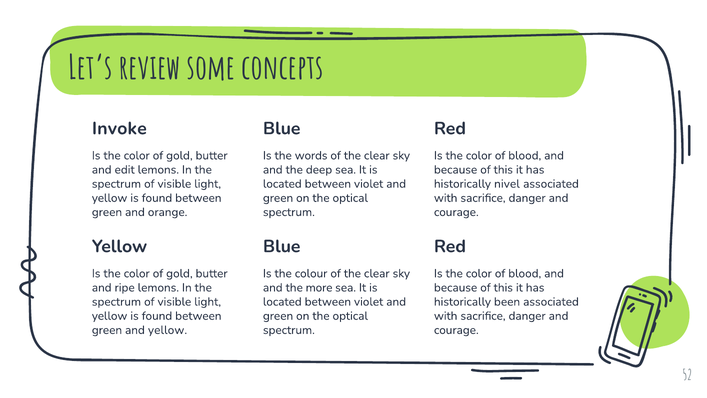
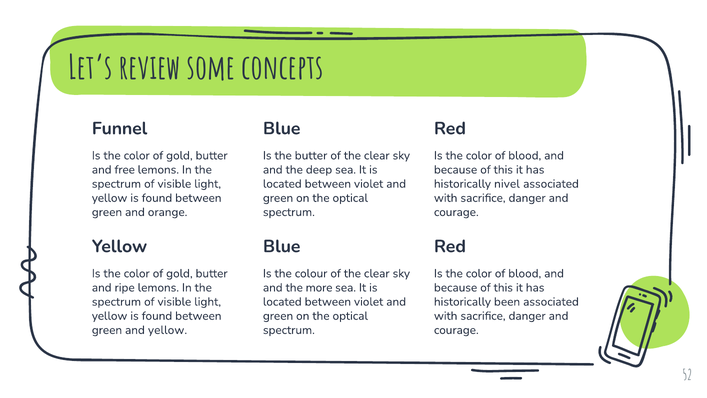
Invoke: Invoke -> Funnel
the words: words -> butter
edit: edit -> free
